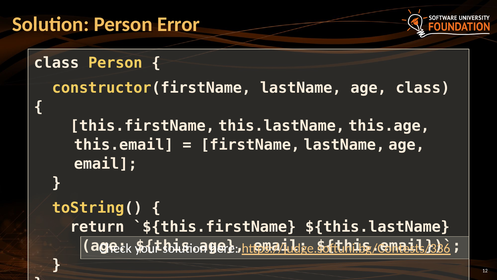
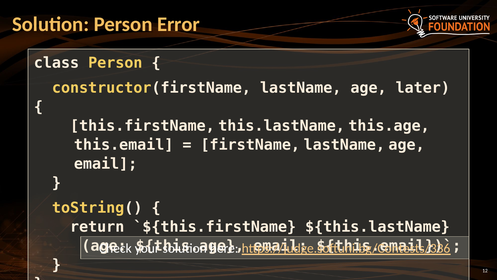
age class: class -> later
